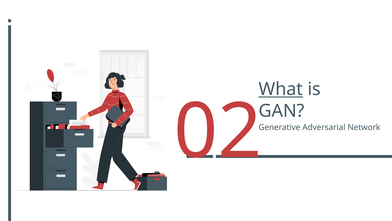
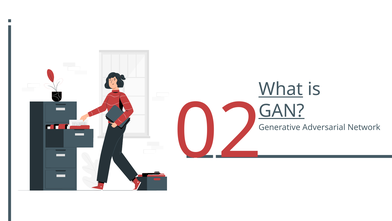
GAN underline: none -> present
